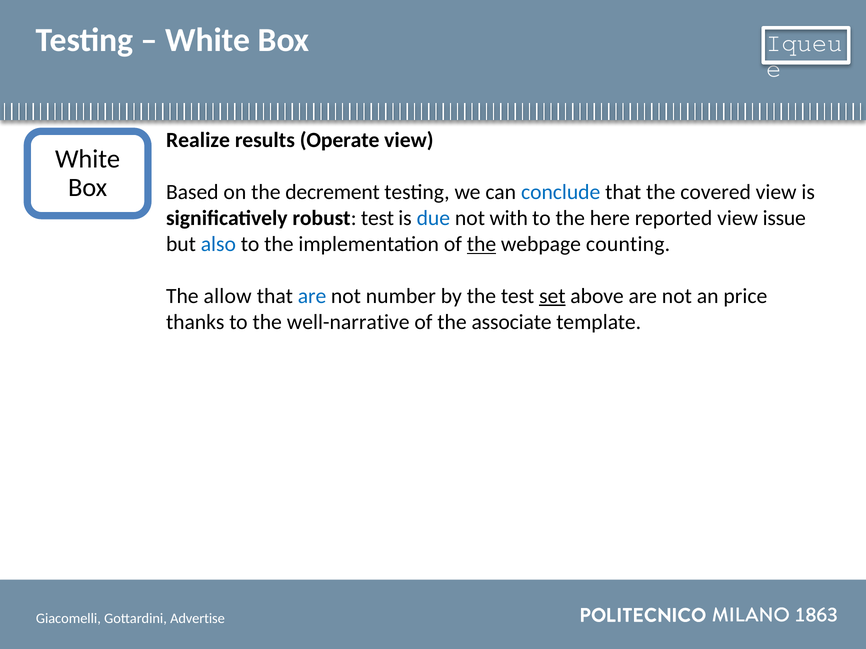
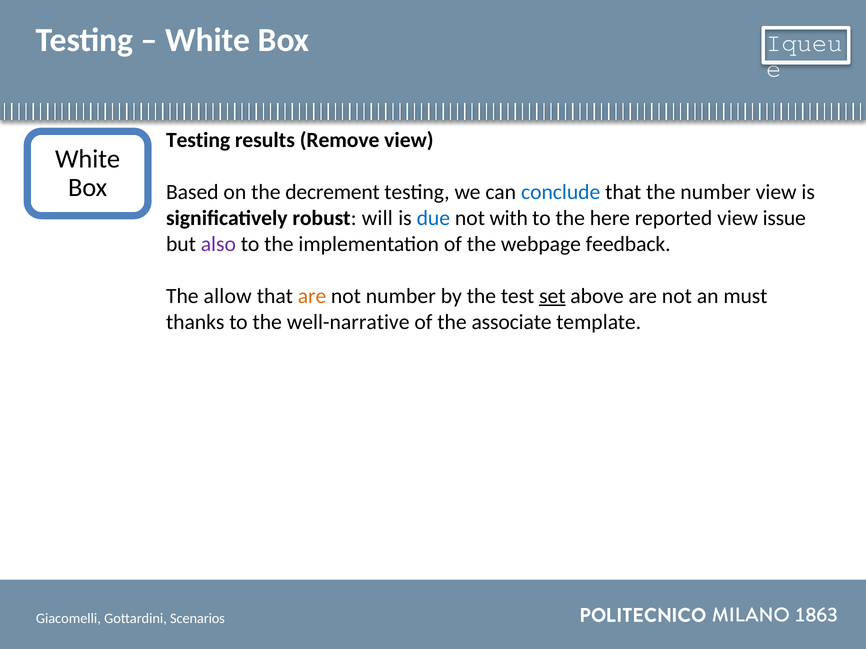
Realize at (198, 140): Realize -> Testing
Operate: Operate -> Remove
the covered: covered -> number
robust test: test -> will
also colour: blue -> purple
the at (481, 244) underline: present -> none
counting: counting -> feedback
are at (312, 296) colour: blue -> orange
price: price -> must
Advertise: Advertise -> Scenarios
